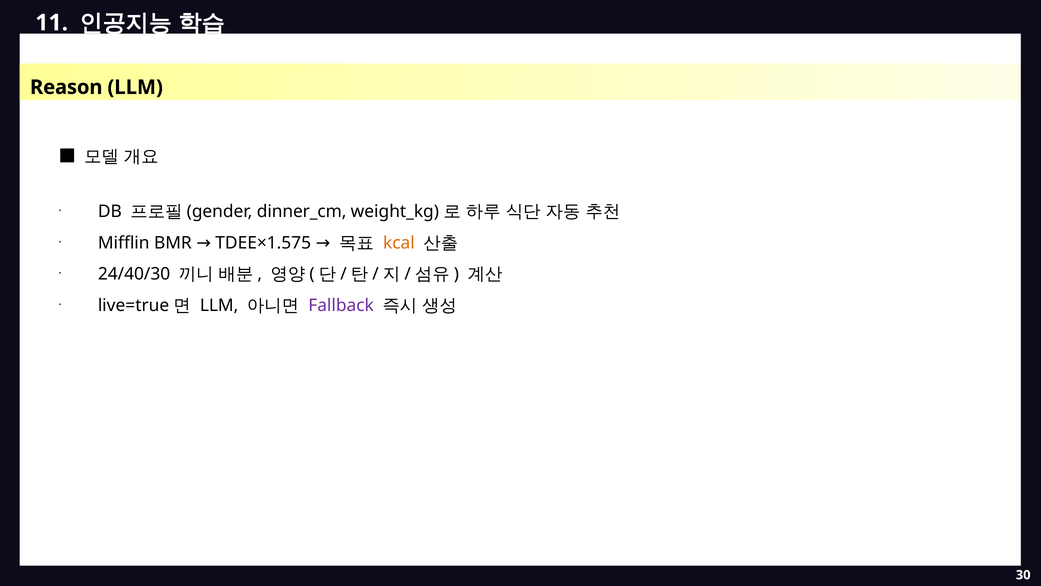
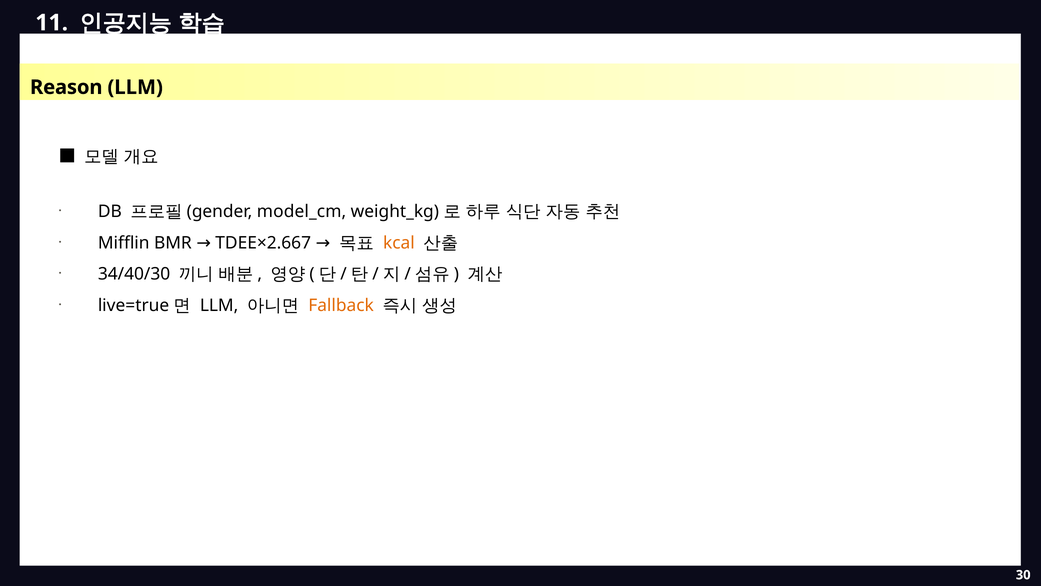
dinner_cm: dinner_cm -> model_cm
TDEE×1.575: TDEE×1.575 -> TDEE×2.667
24/40/30: 24/40/30 -> 34/40/30
Fallback colour: purple -> orange
